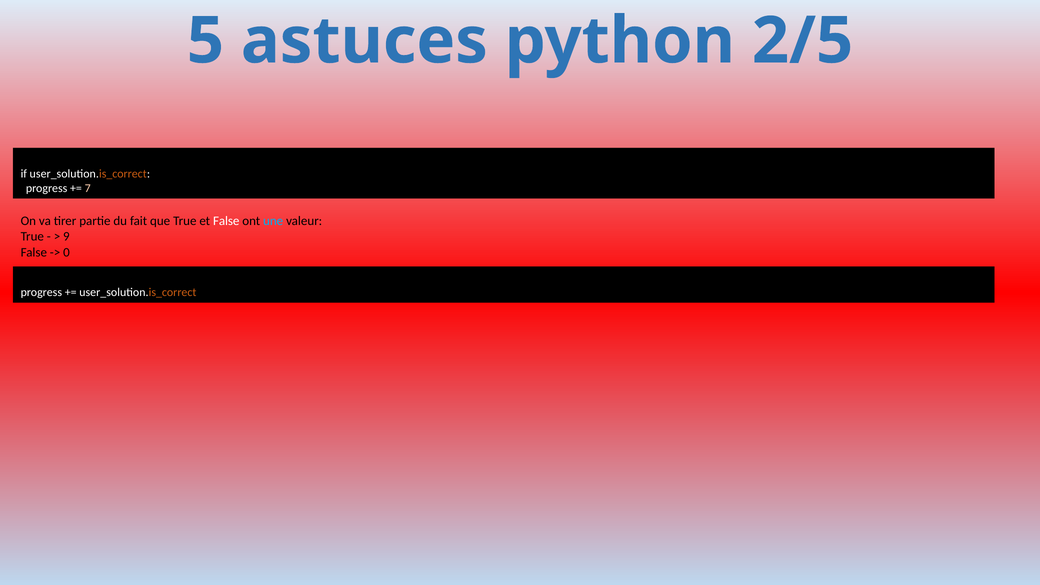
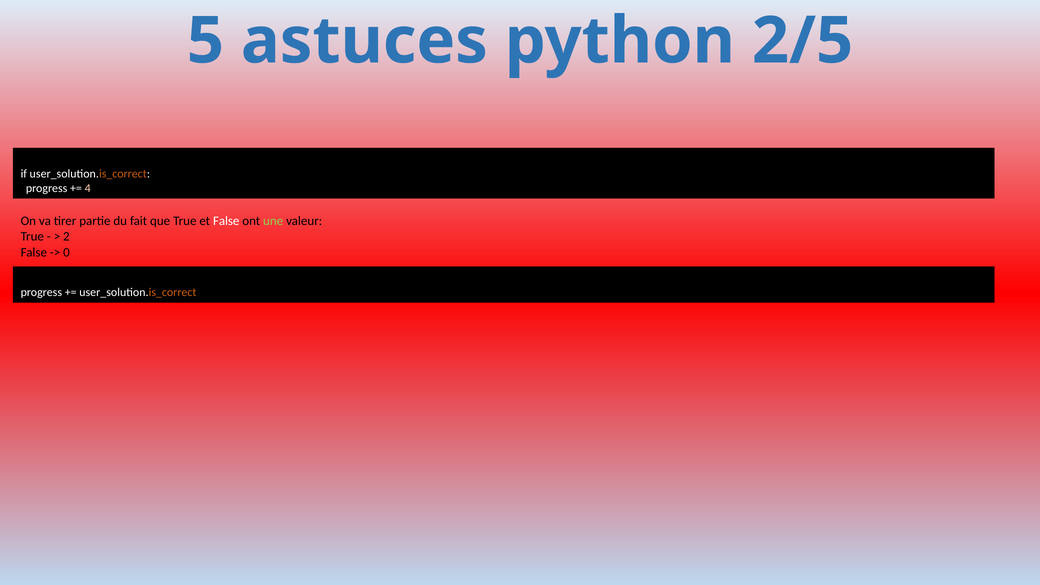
7: 7 -> 4
une colour: light blue -> light green
9: 9 -> 2
